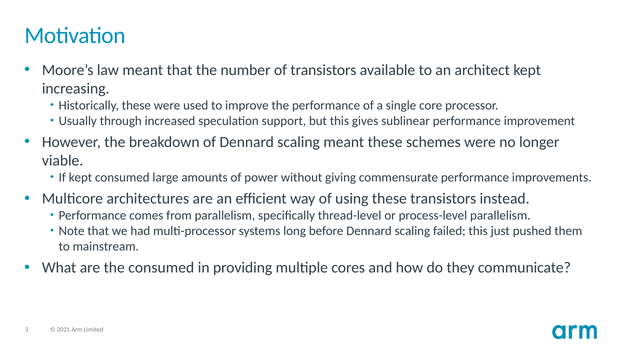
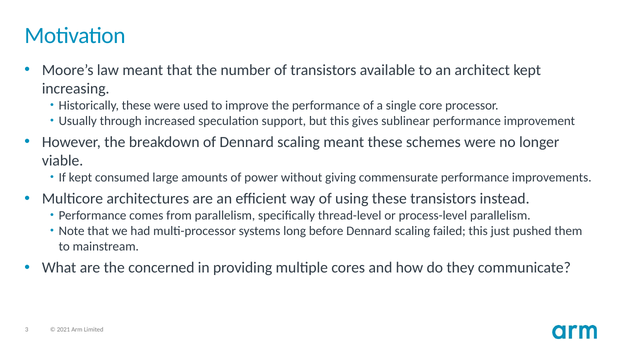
the consumed: consumed -> concerned
